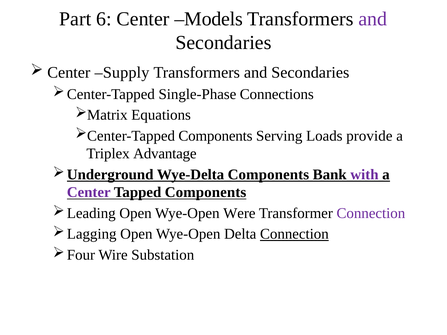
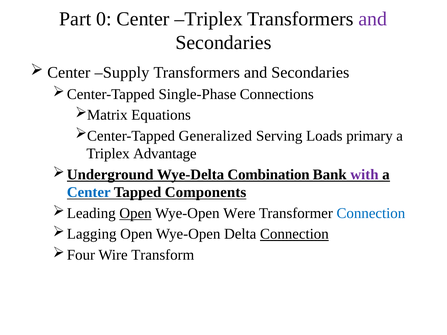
6: 6 -> 0
Center Models: Models -> Triplex
Components at (215, 136): Components -> Generalized
provide: provide -> primary
Wye-Delta Components: Components -> Combination
Center at (89, 193) colour: purple -> blue
Open at (136, 213) underline: none -> present
Connection at (371, 213) colour: purple -> blue
Substation: Substation -> Transform
